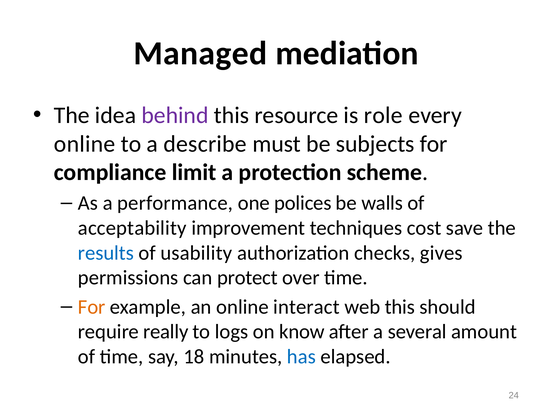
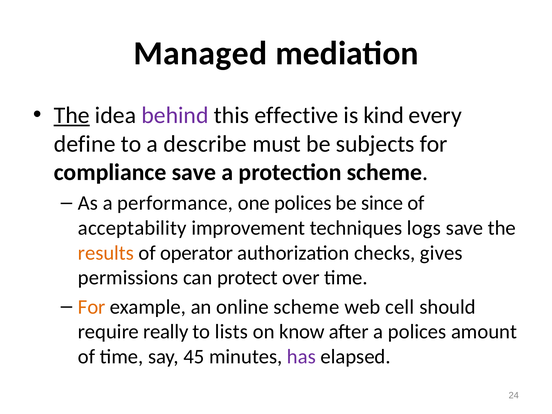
The at (72, 115) underline: none -> present
resource: resource -> effective
role: role -> kind
online at (85, 144): online -> define
compliance limit: limit -> save
walls: walls -> since
cost: cost -> logs
results colour: blue -> orange
usability: usability -> operator
online interact: interact -> scheme
web this: this -> cell
logs: logs -> lists
a several: several -> polices
18: 18 -> 45
has colour: blue -> purple
